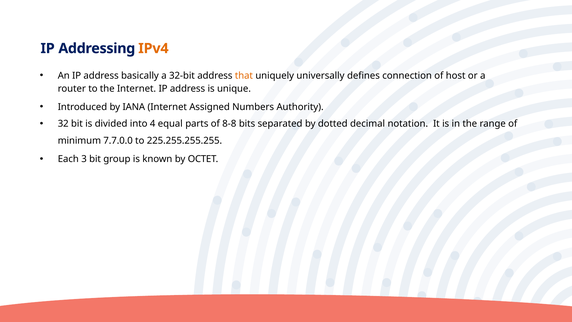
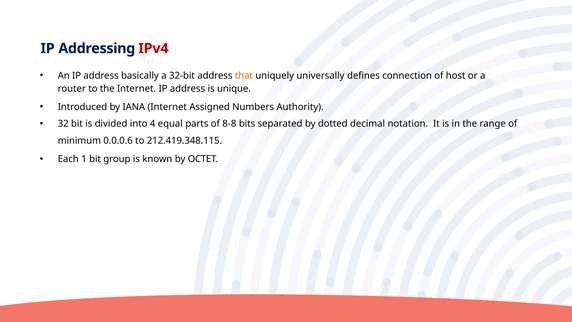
IPv4 colour: orange -> red
7.7.0.0: 7.7.0.0 -> 0.0.0.6
225.255.255.255: 225.255.255.255 -> 212.419.348.115
3: 3 -> 1
